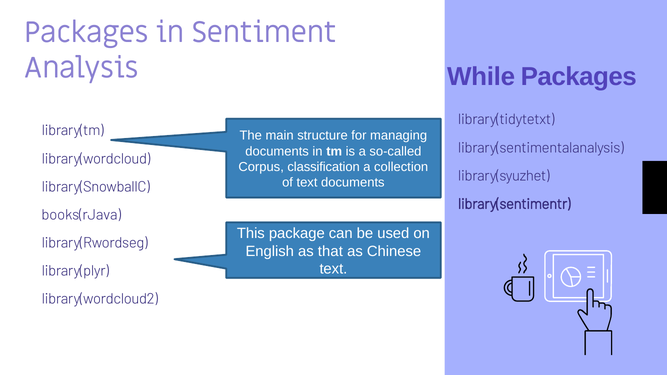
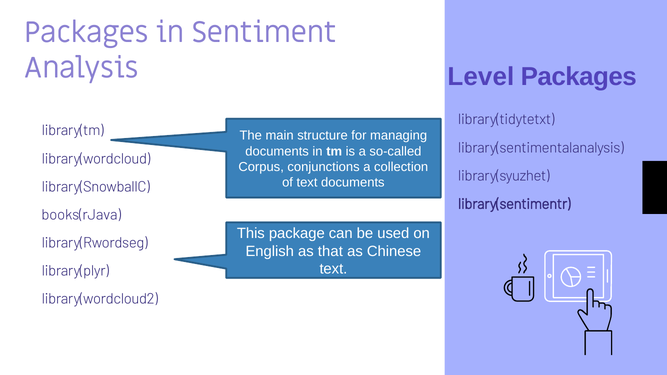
While: While -> Level
classification: classification -> conjunctions
